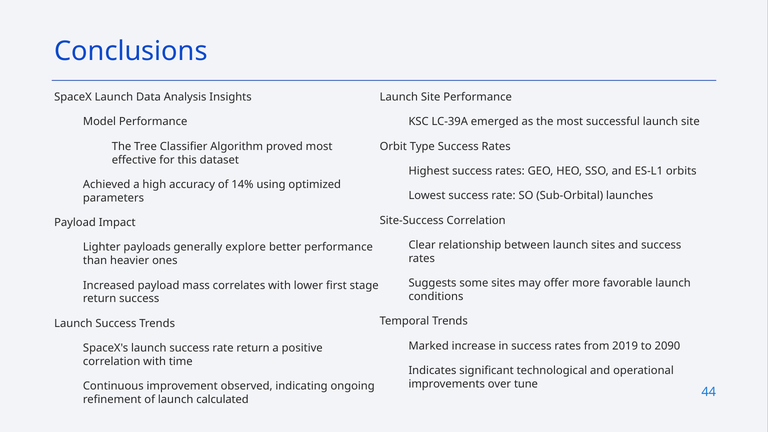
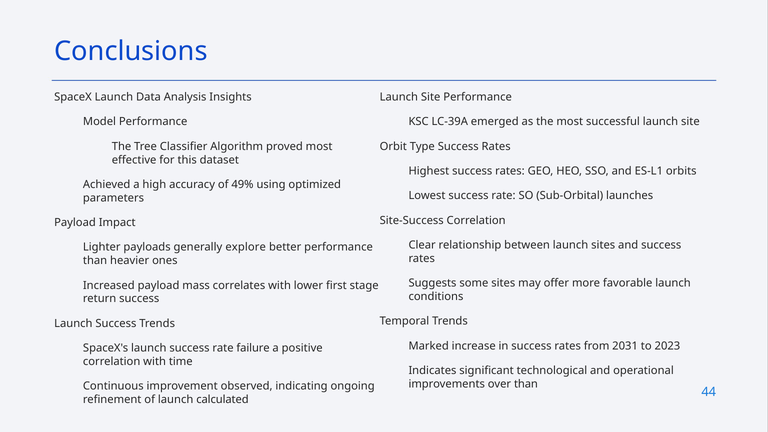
14%: 14% -> 49%
2019: 2019 -> 2031
2090: 2090 -> 2023
rate return: return -> failure
over tune: tune -> than
